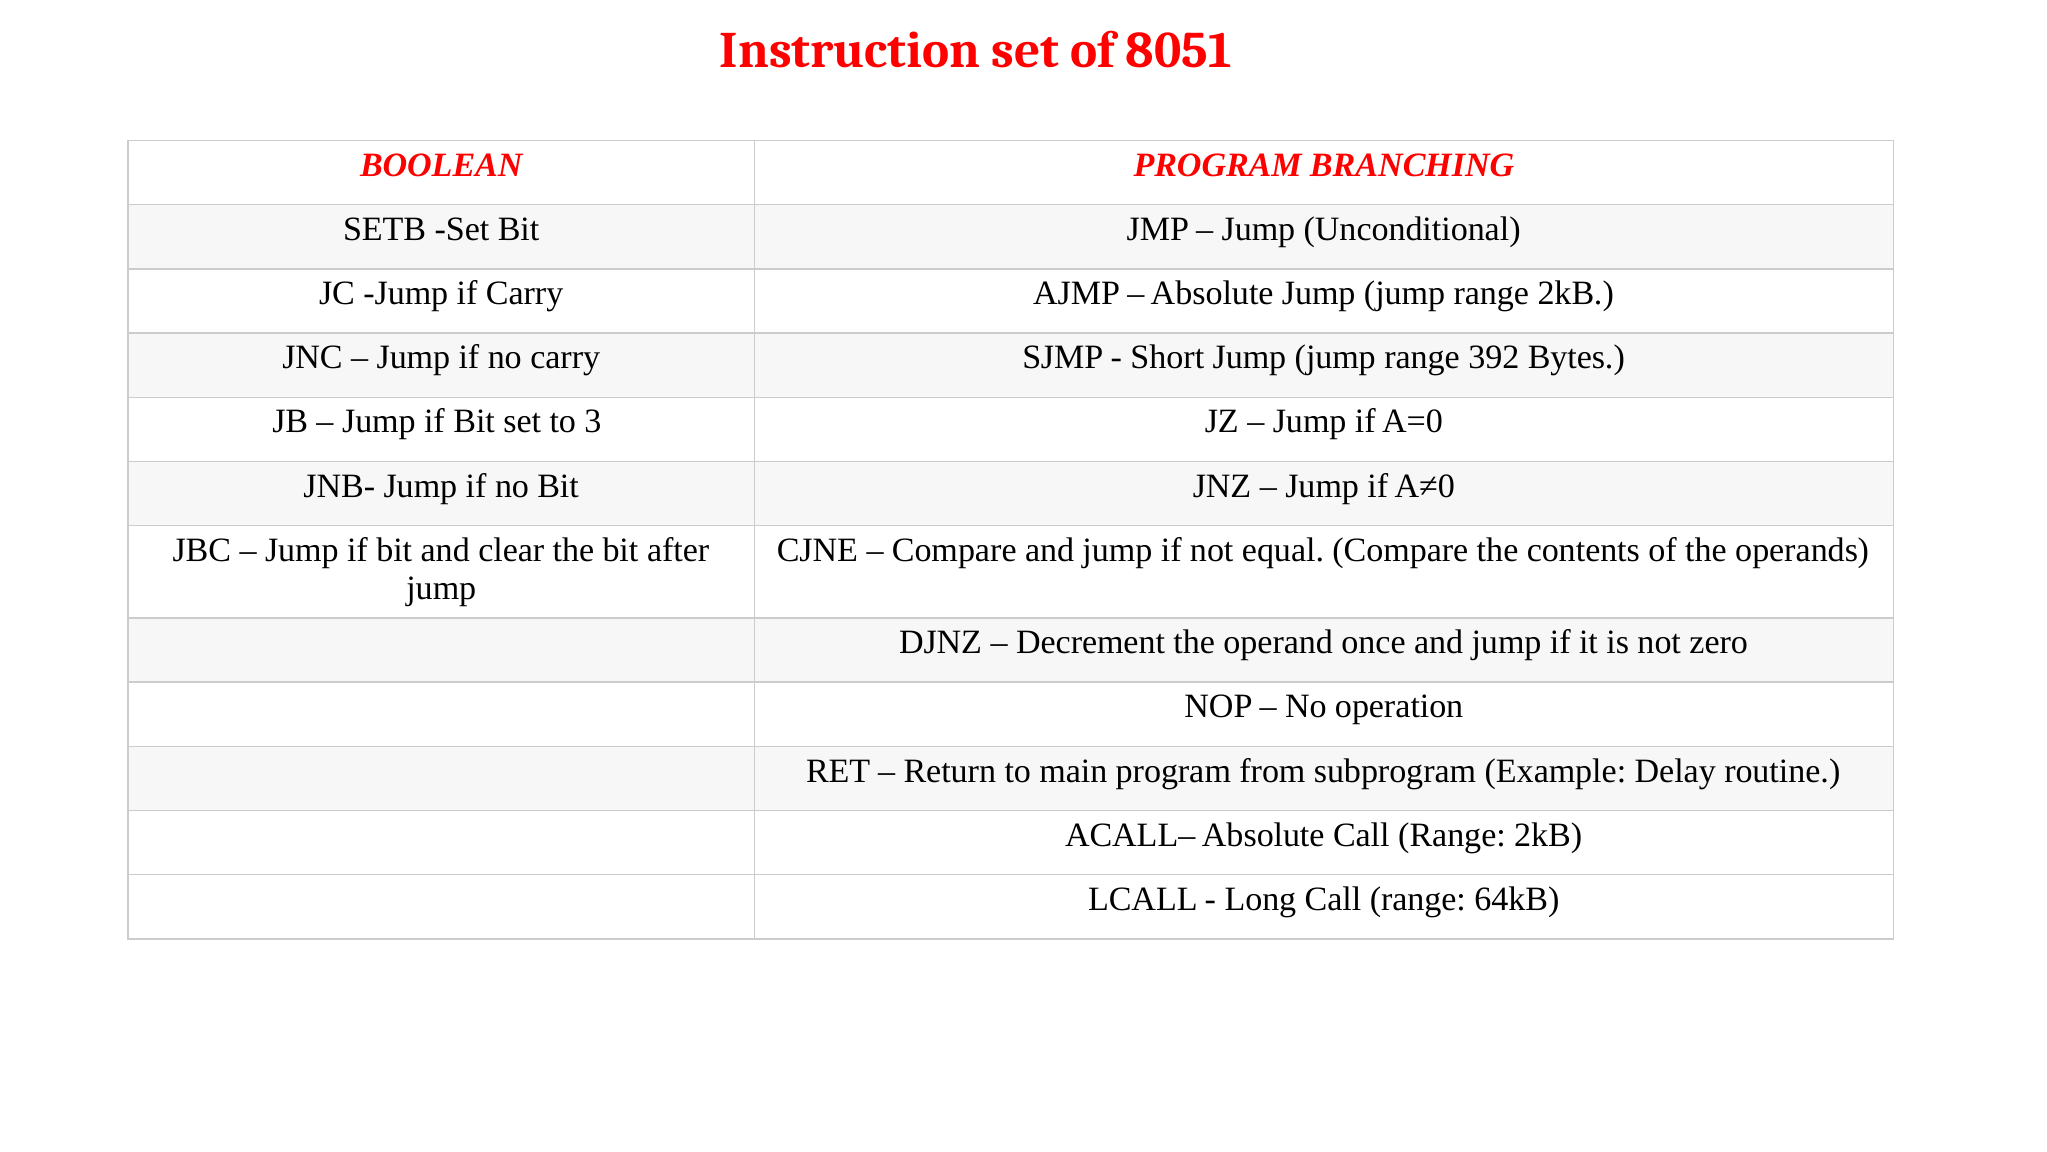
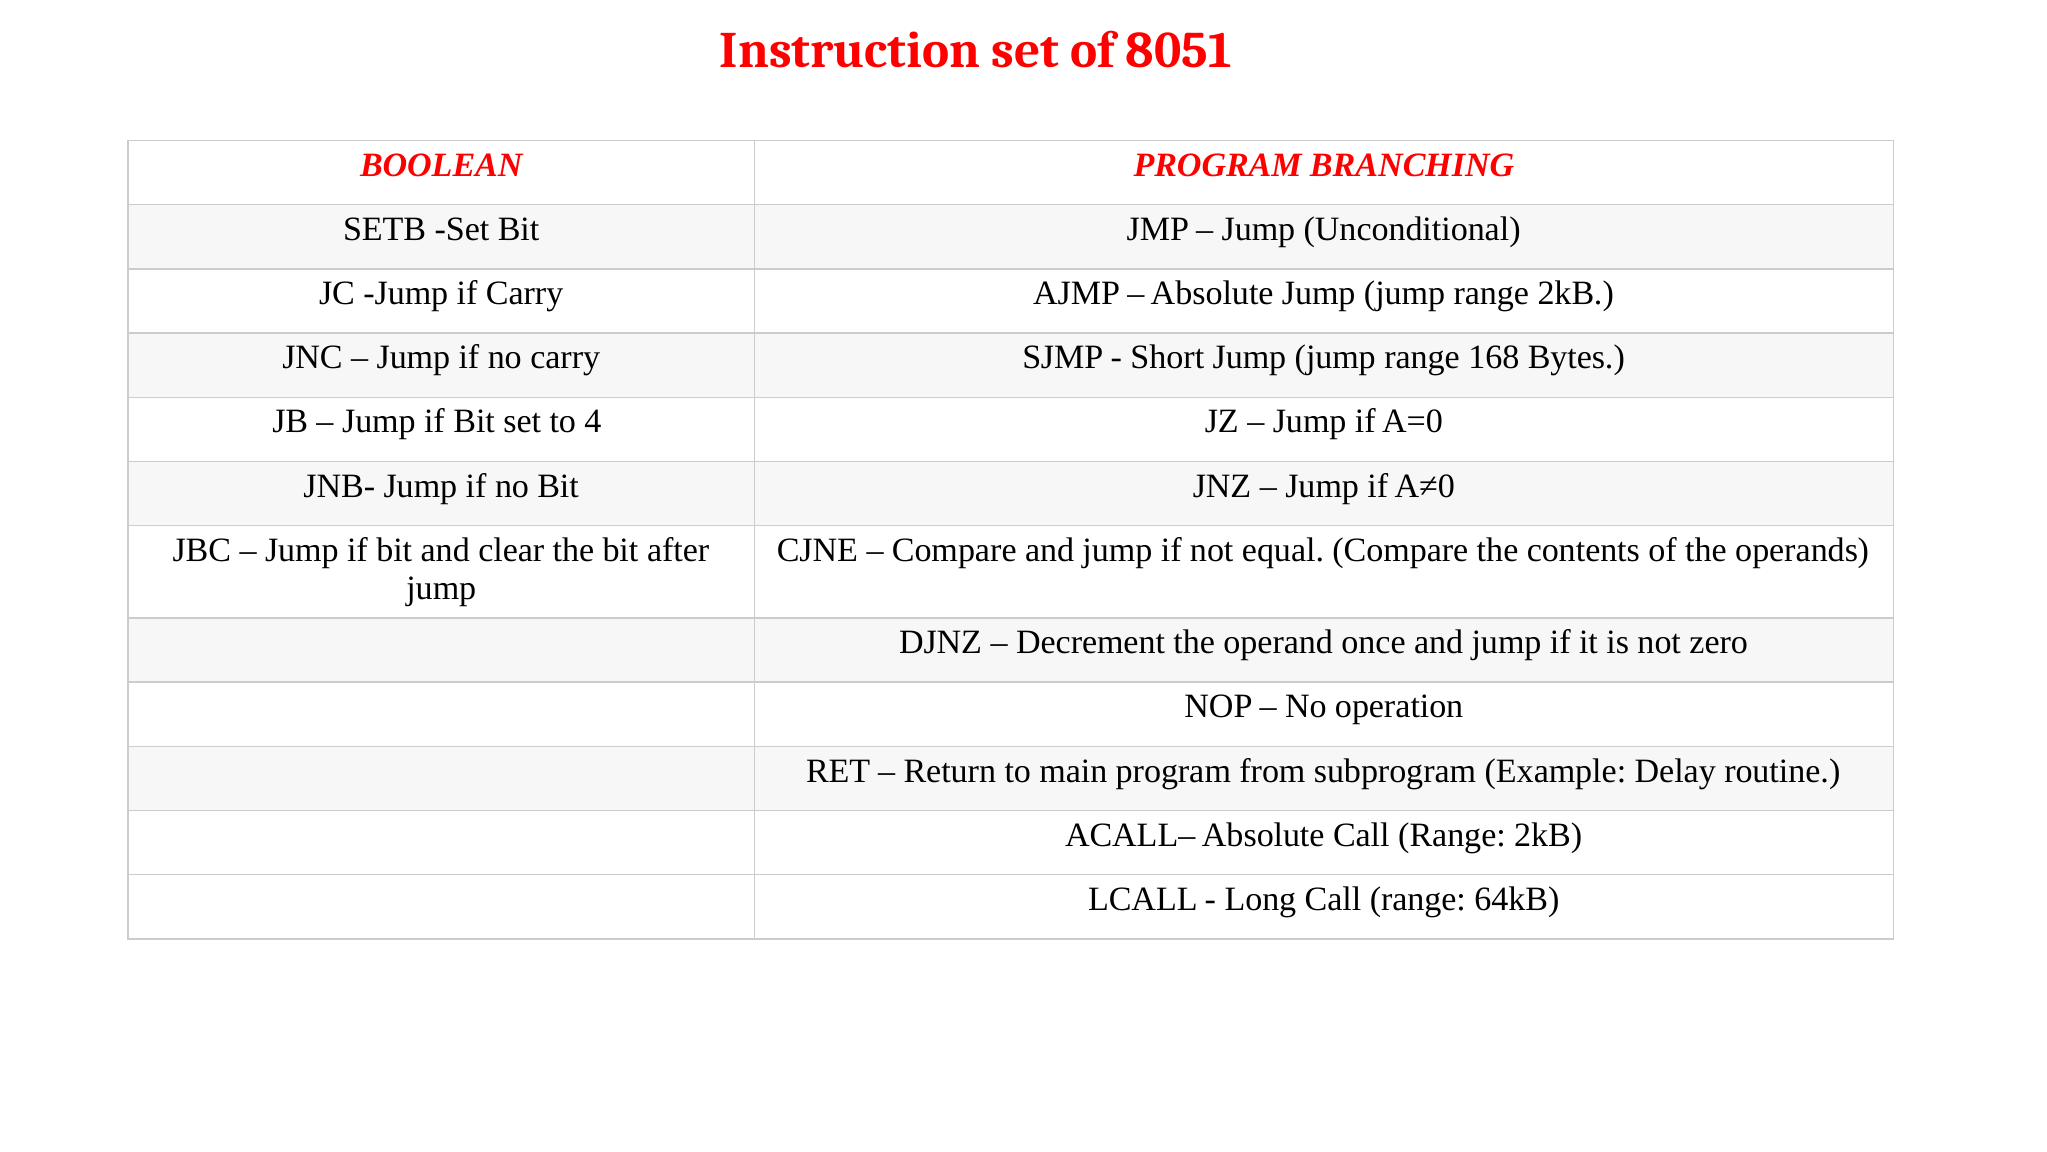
392: 392 -> 168
3: 3 -> 4
